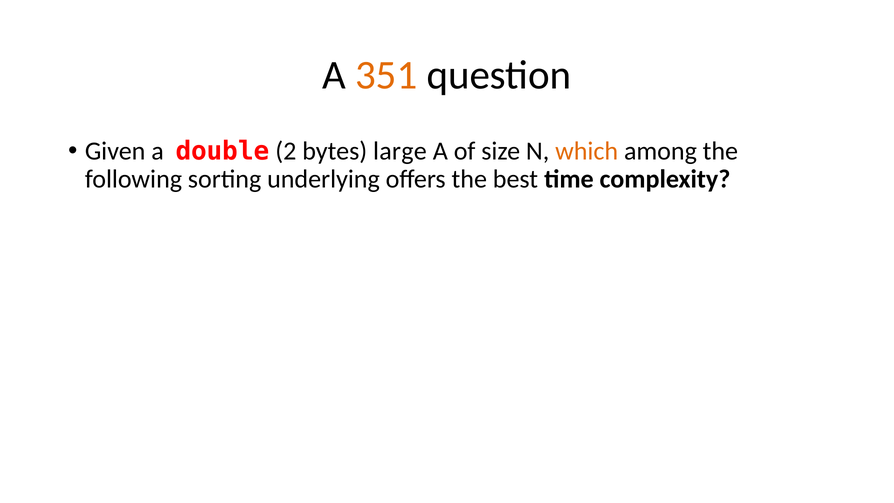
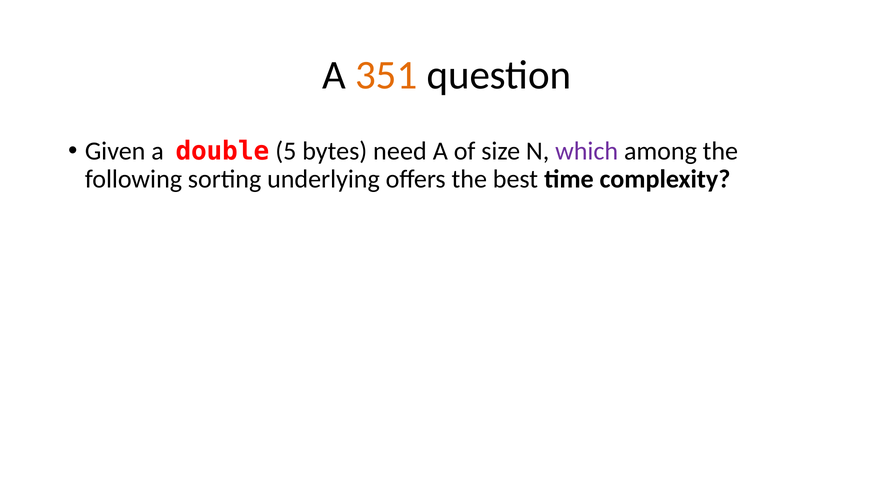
2: 2 -> 5
large: large -> need
which colour: orange -> purple
